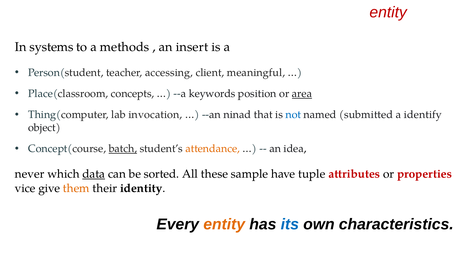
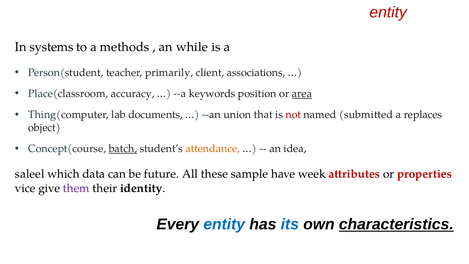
insert: insert -> while
accessing: accessing -> primarily
meaningful: meaningful -> associations
concepts: concepts -> accuracy
invocation: invocation -> documents
ninad: ninad -> union
not colour: blue -> red
identify: identify -> replaces
never: never -> saleel
data underline: present -> none
sorted: sorted -> future
tuple: tuple -> week
them colour: orange -> purple
entity at (224, 224) colour: orange -> blue
characteristics underline: none -> present
